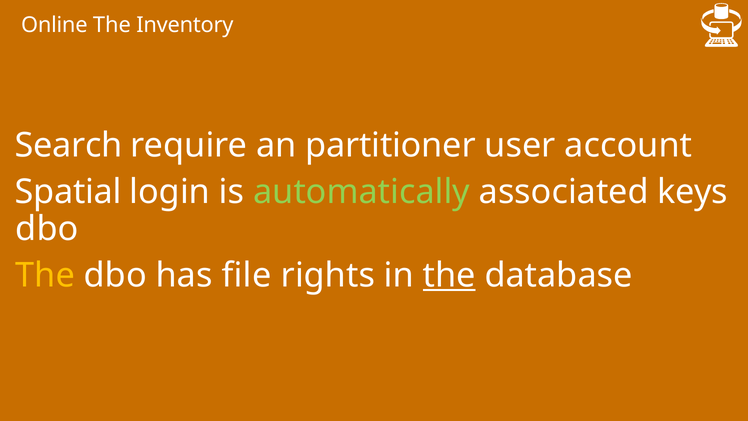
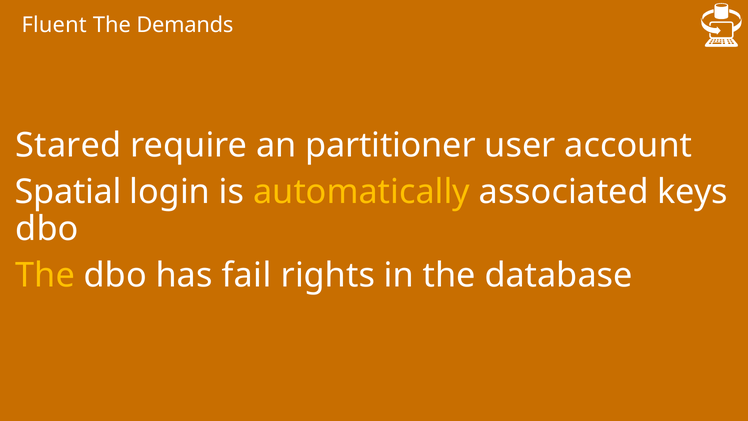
Online: Online -> Fluent
Inventory: Inventory -> Demands
Search: Search -> Stared
automatically colour: light green -> yellow
file: file -> fail
the at (449, 275) underline: present -> none
